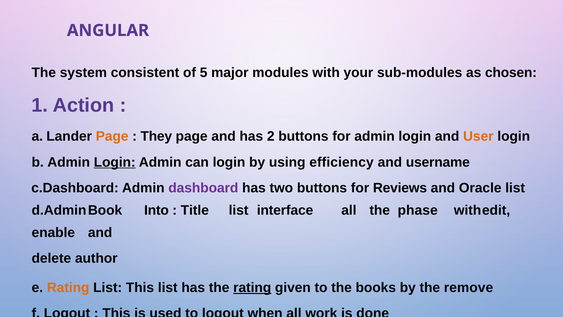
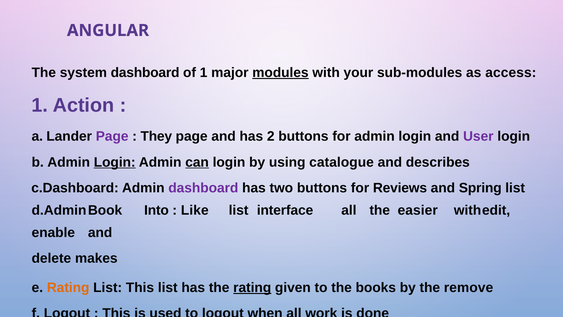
system consistent: consistent -> dashboard
of 5: 5 -> 1
modules underline: none -> present
chosen: chosen -> access
Page at (112, 136) colour: orange -> purple
User colour: orange -> purple
can underline: none -> present
efficiency: efficiency -> catalogue
username: username -> describes
Oracle: Oracle -> Spring
Title: Title -> Like
phase: phase -> easier
author: author -> makes
